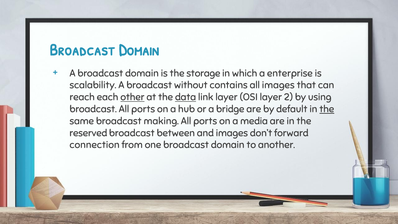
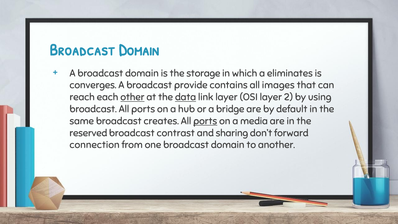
enterprise: enterprise -> eliminates
scalability: scalability -> converges
without: without -> provide
the at (327, 109) underline: present -> none
making: making -> creates
ports at (205, 121) underline: none -> present
between: between -> contrast
and images: images -> sharing
